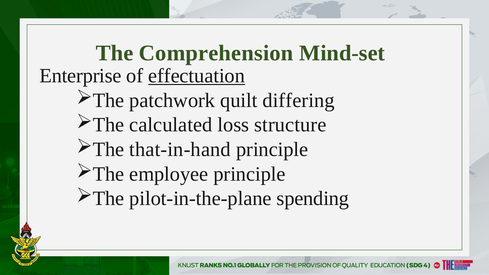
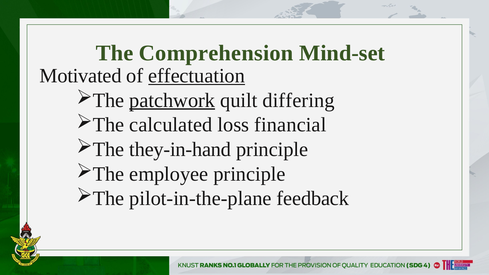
Enterprise: Enterprise -> Motivated
patchwork underline: none -> present
structure: structure -> financial
that-in-hand: that-in-hand -> they-in-hand
spending: spending -> feedback
